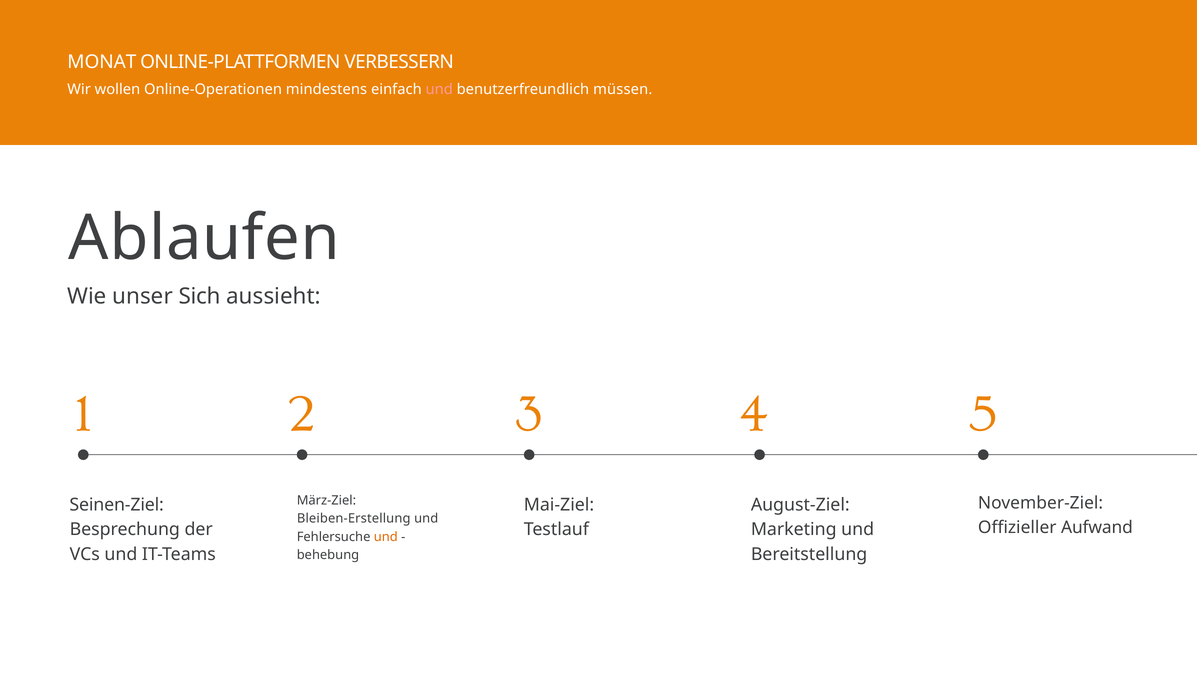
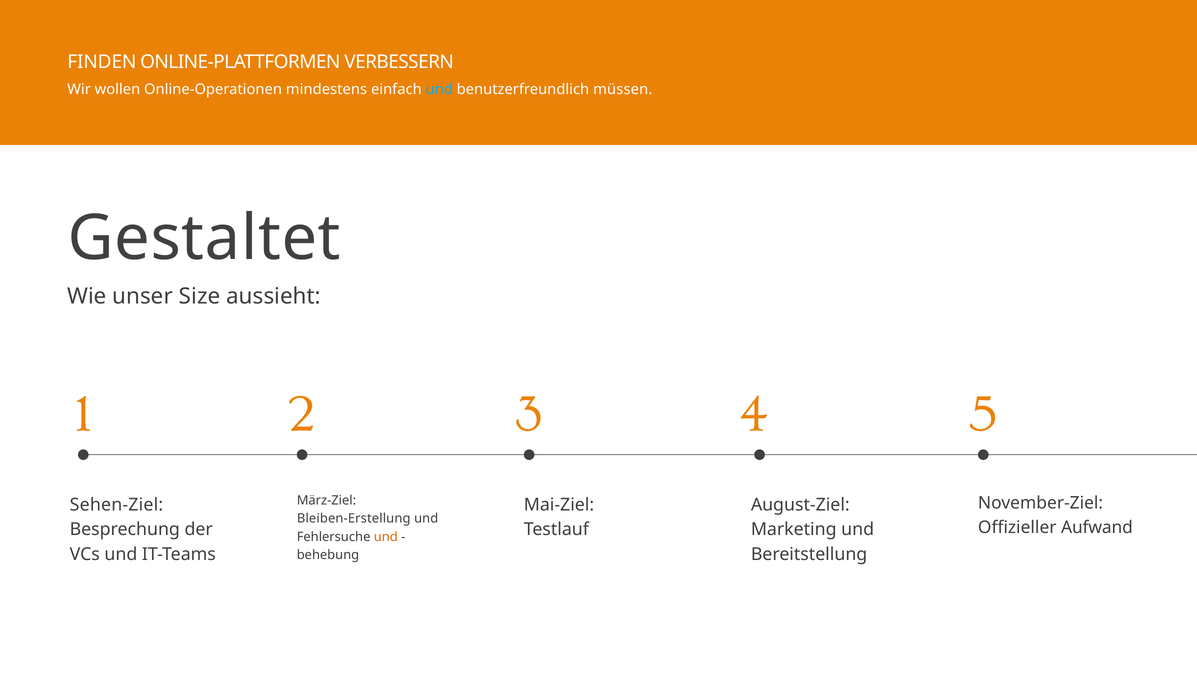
MONAT: MONAT -> FINDEN
und at (439, 89) colour: pink -> light blue
Ablaufen: Ablaufen -> Gestaltet
Sich: Sich -> Size
Seinen-Ziel: Seinen-Ziel -> Sehen-Ziel
